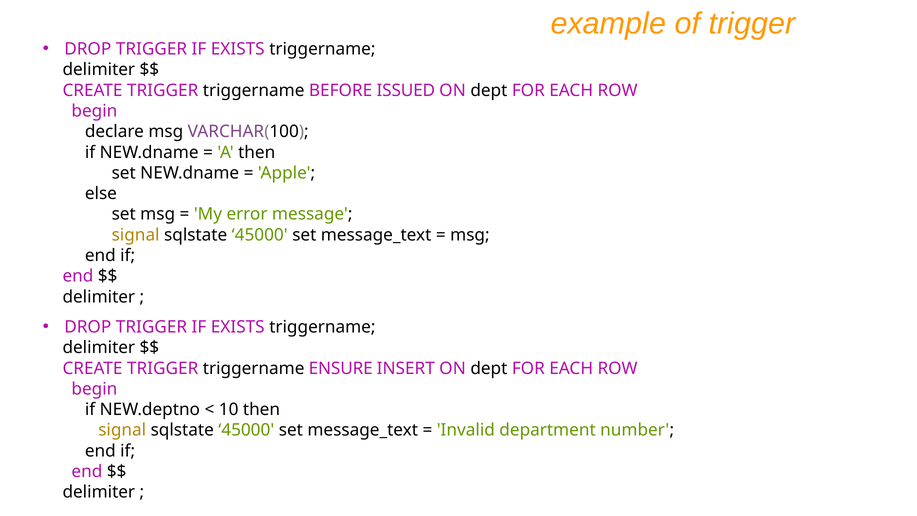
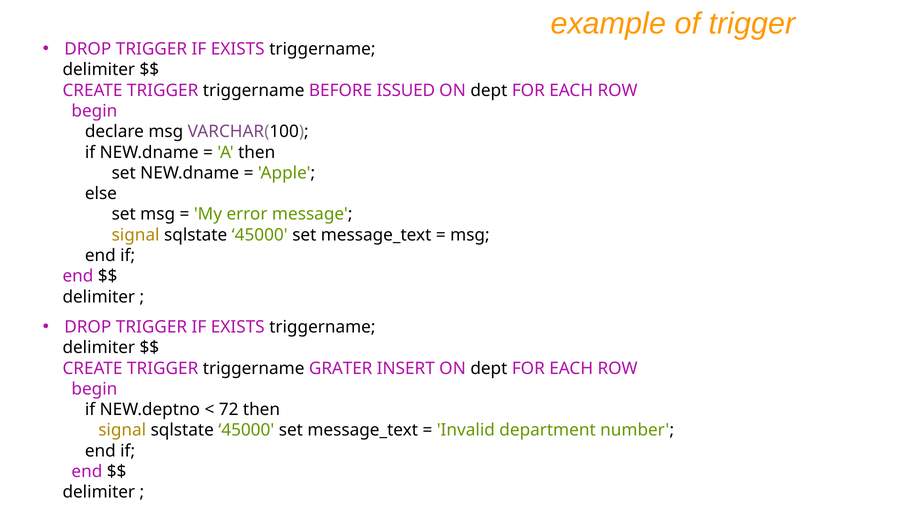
ENSURE: ENSURE -> GRATER
10: 10 -> 72
